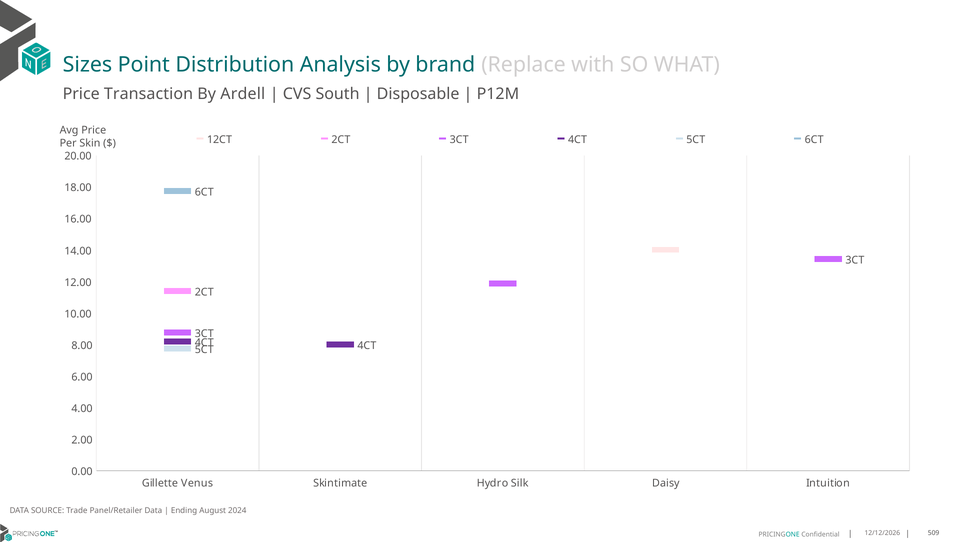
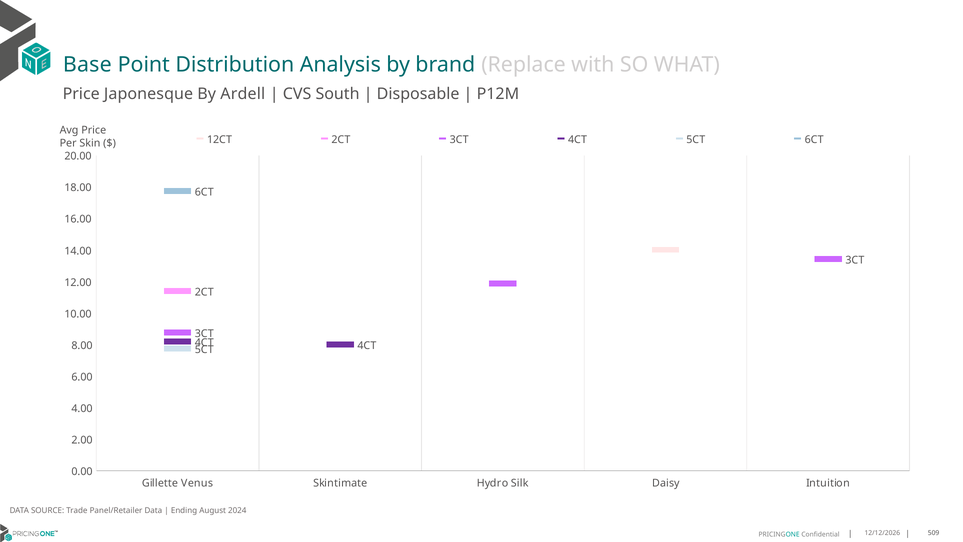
Sizes: Sizes -> Base
Transaction: Transaction -> Japonesque
